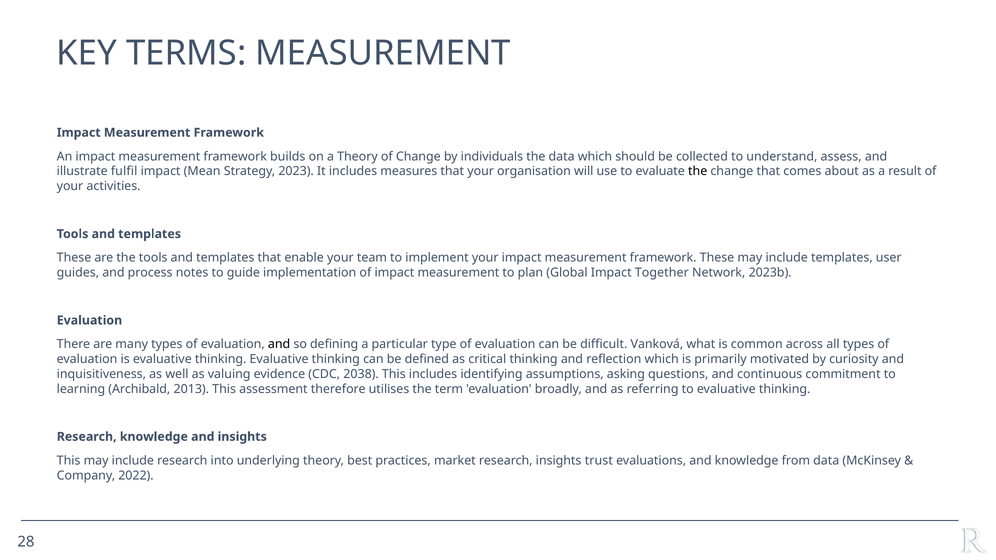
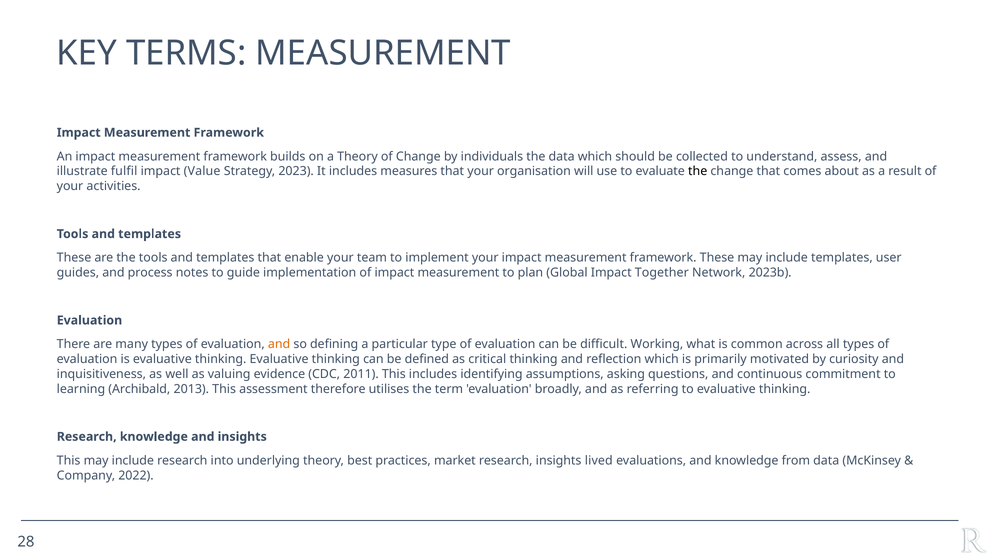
Mean: Mean -> Value
and at (279, 344) colour: black -> orange
Vanková: Vanková -> Working
2038: 2038 -> 2011
trust: trust -> lived
